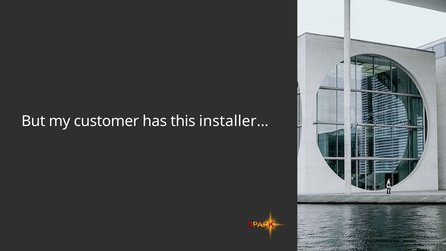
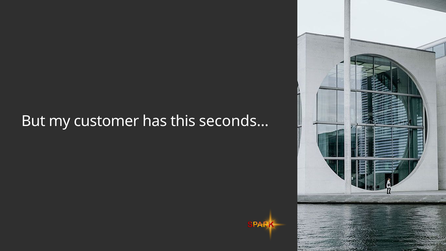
installer…: installer… -> seconds…
